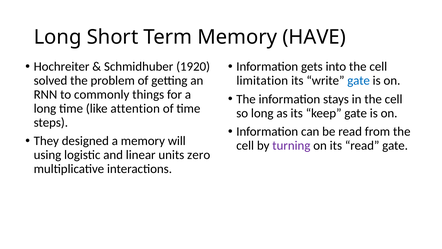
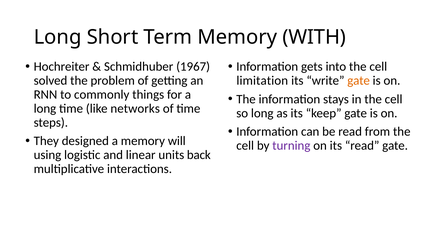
HAVE: HAVE -> WITH
1920: 1920 -> 1967
gate at (359, 80) colour: blue -> orange
attention: attention -> networks
zero: zero -> back
